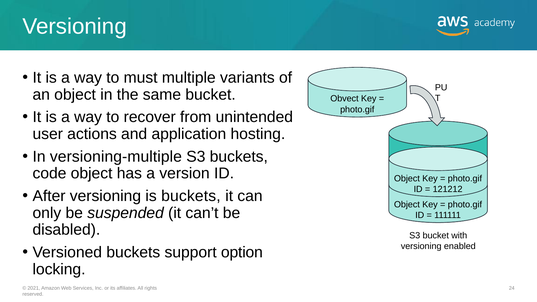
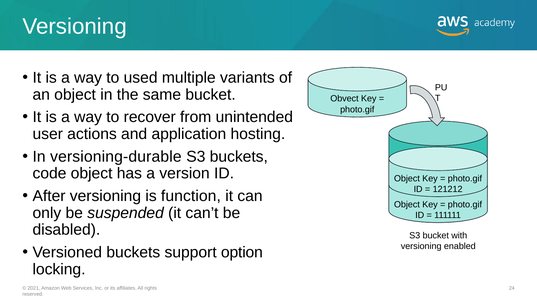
must: must -> used
versioning-multiple: versioning-multiple -> versioning-durable
is buckets: buckets -> function
